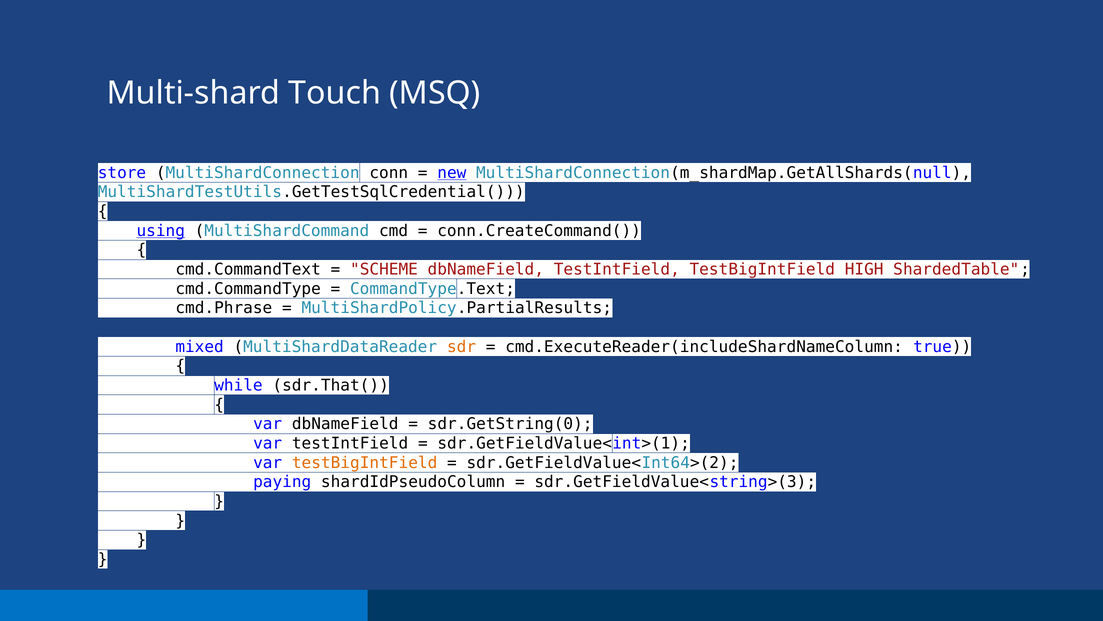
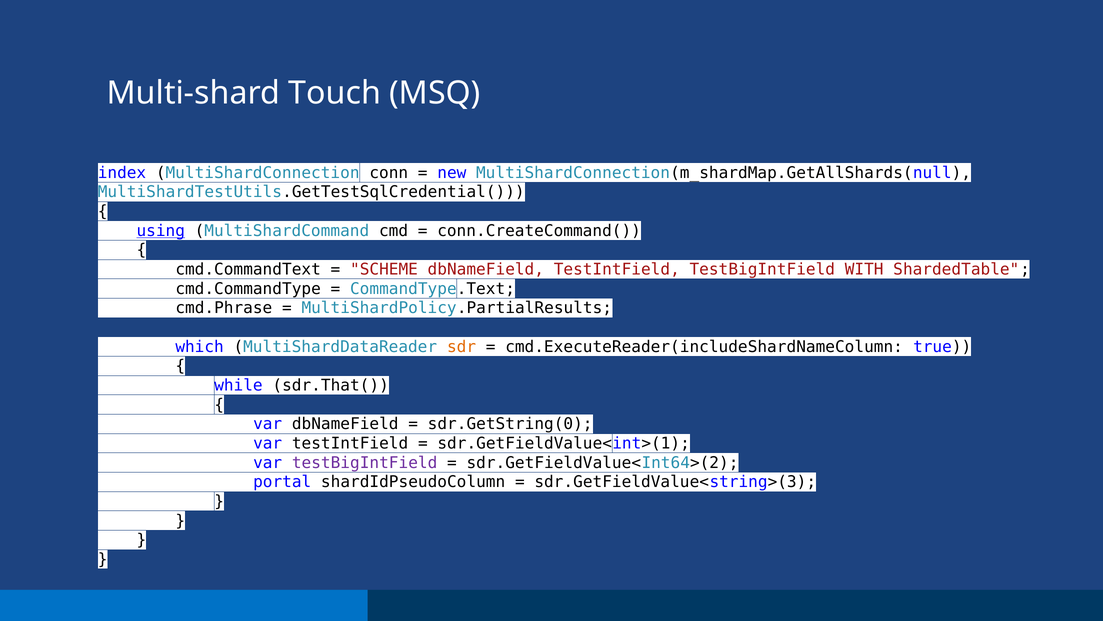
store: store -> index
new underline: present -> none
HIGH: HIGH -> WITH
mixed: mixed -> which
testBigIntField at (365, 462) colour: orange -> purple
paying: paying -> portal
